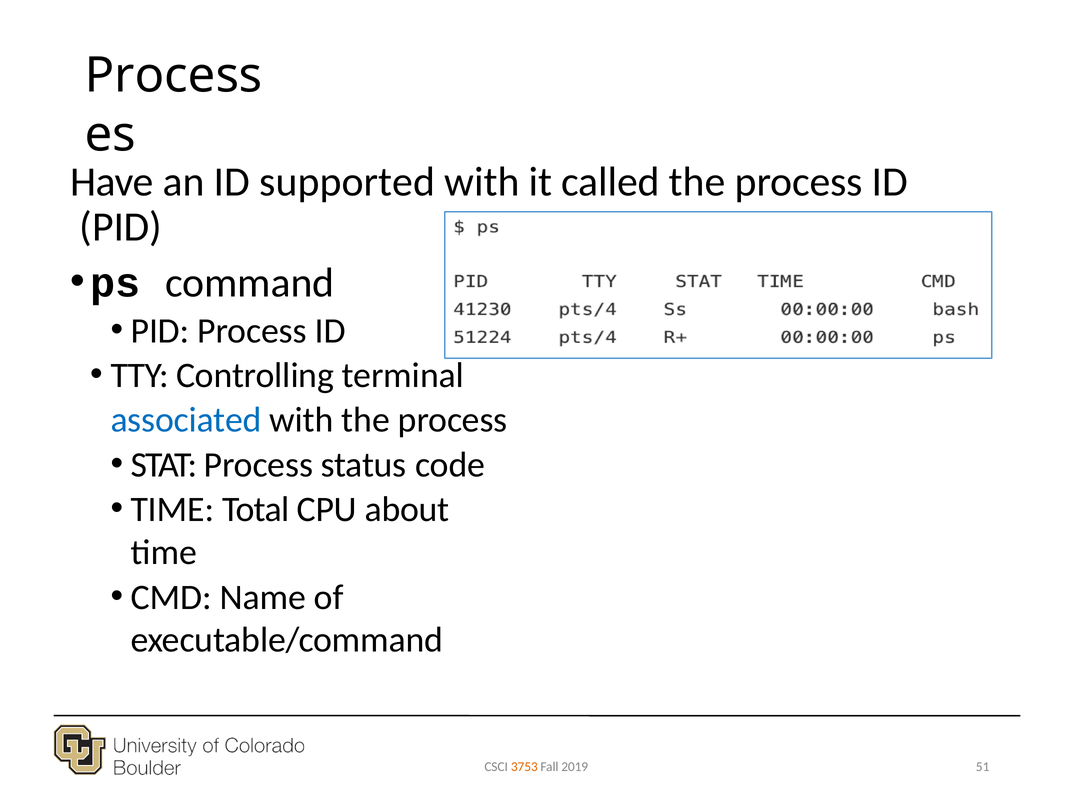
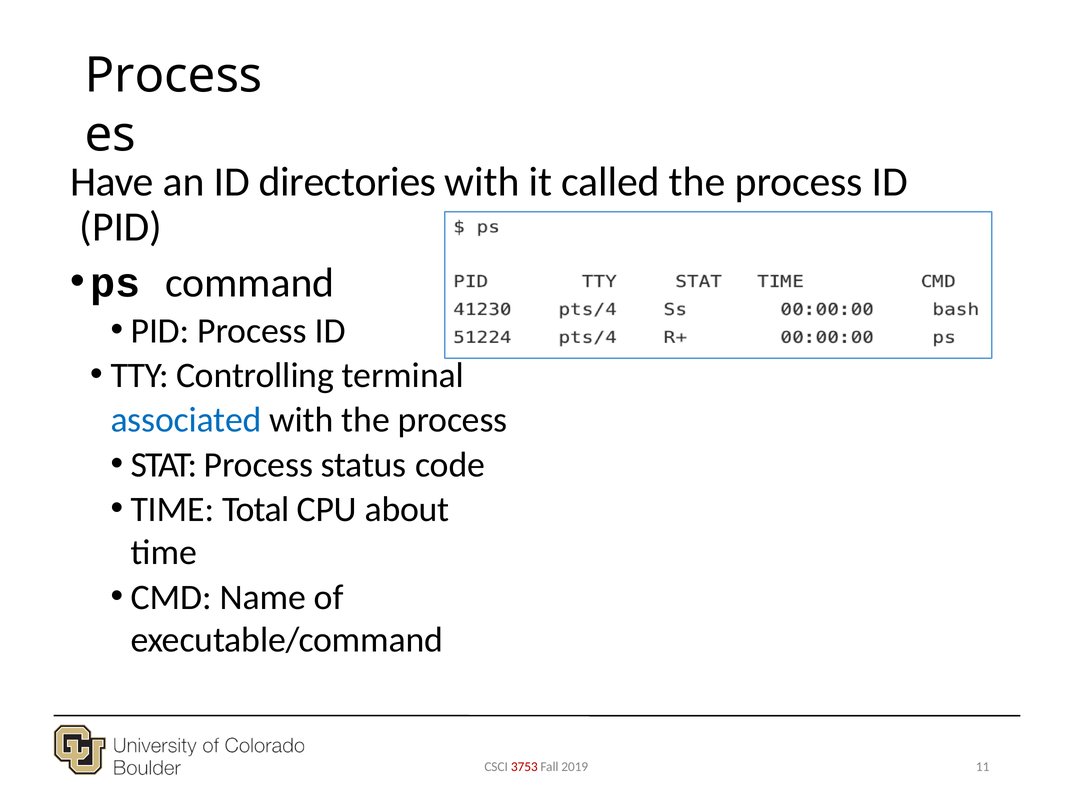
supported: supported -> directories
3753 colour: orange -> red
51: 51 -> 11
